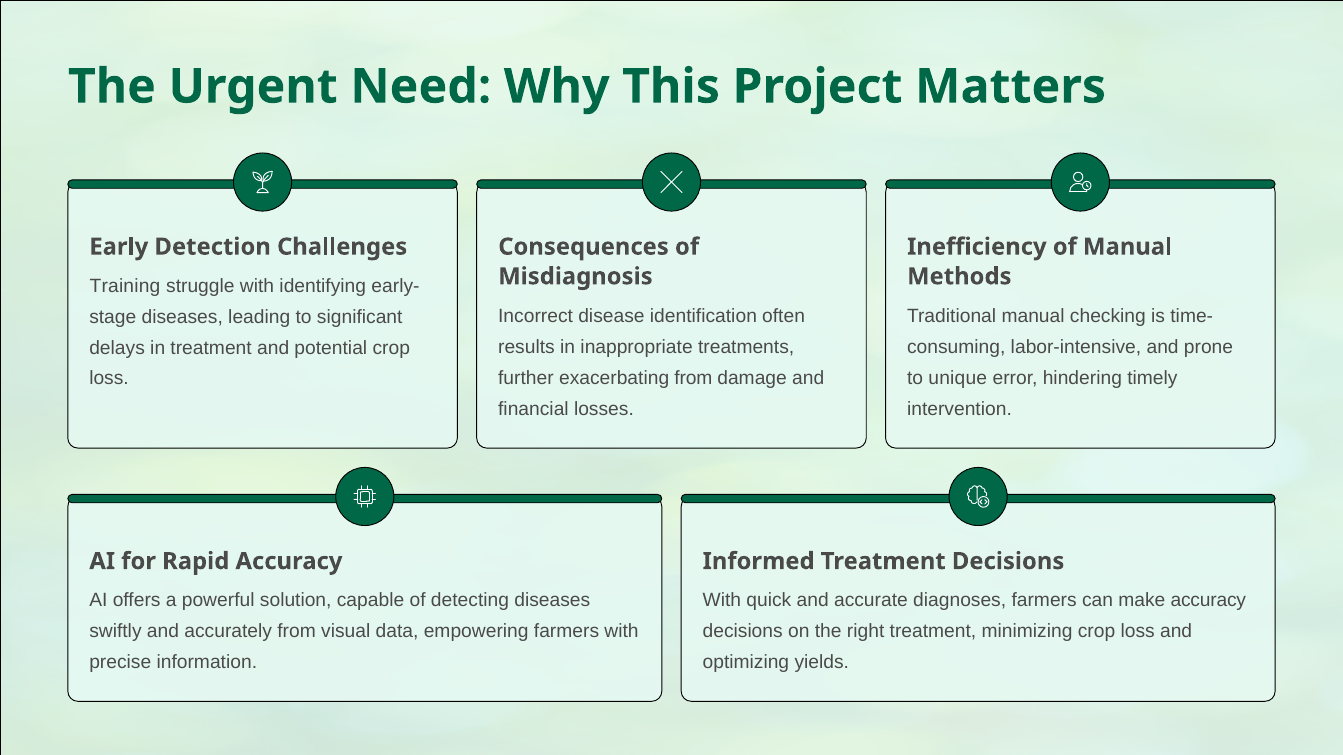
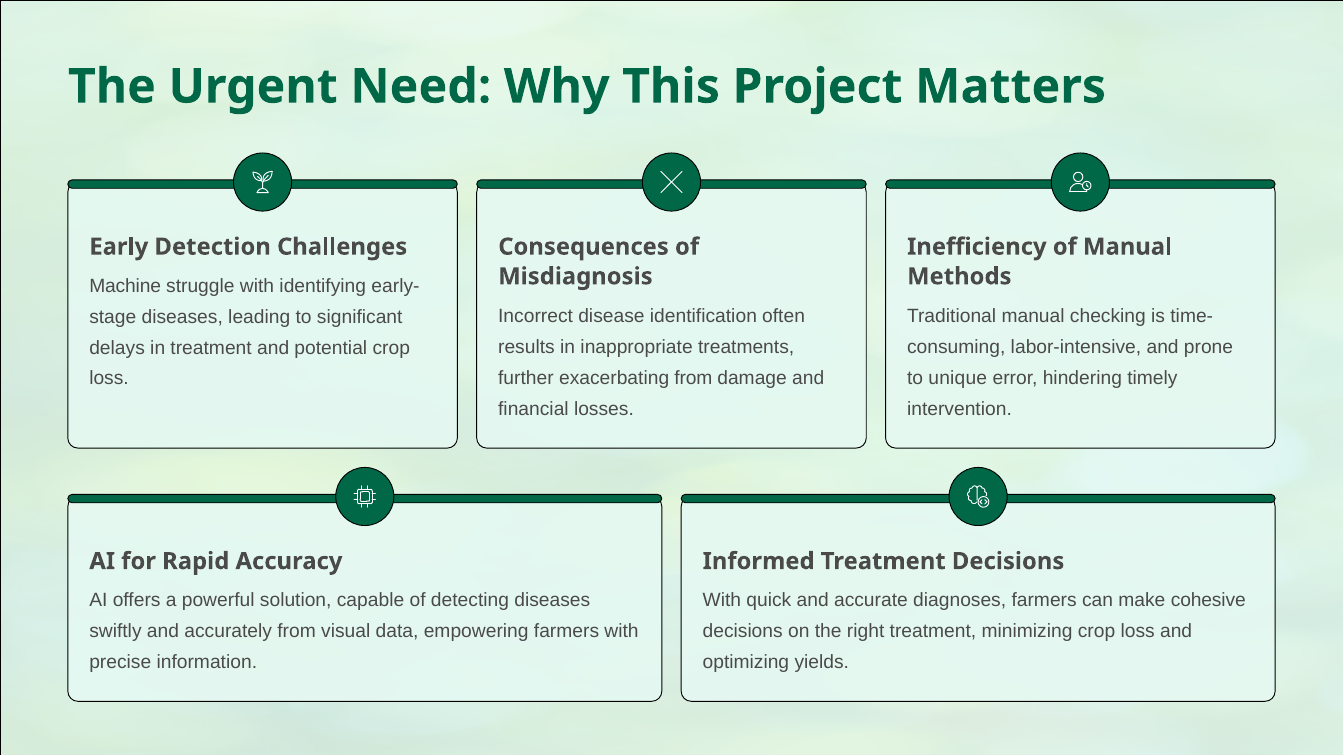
Training: Training -> Machine
make accuracy: accuracy -> cohesive
